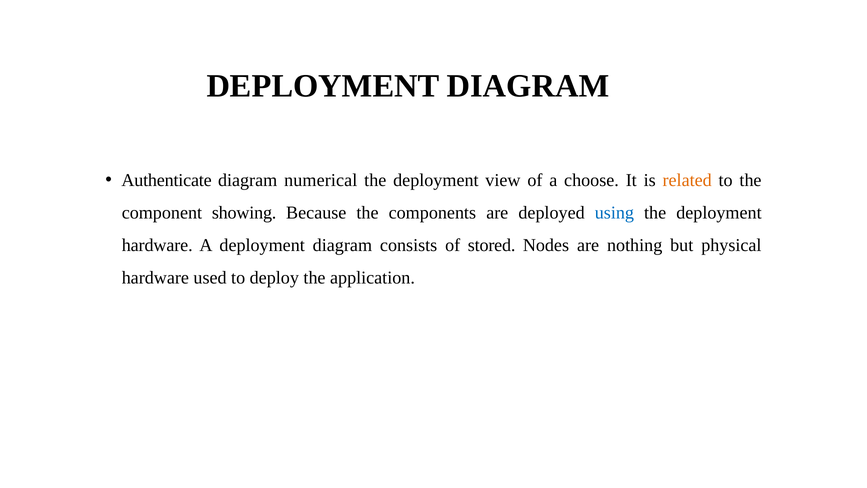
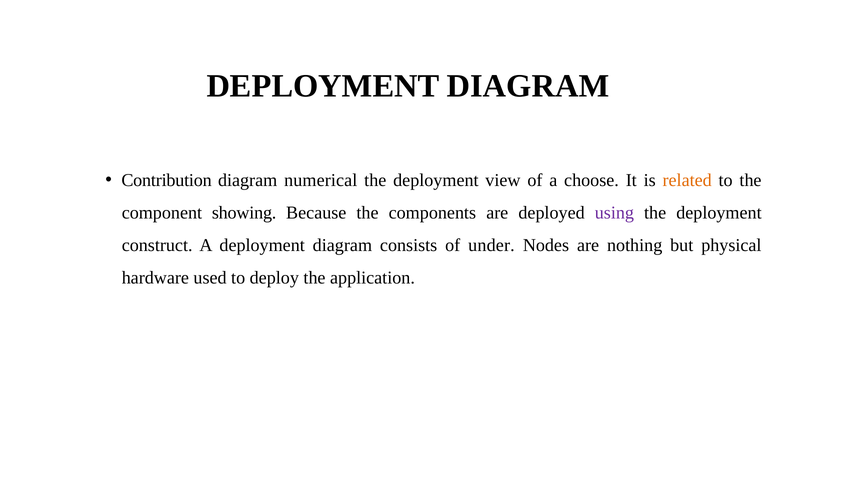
Authenticate: Authenticate -> Contribution
using colour: blue -> purple
hardware at (157, 245): hardware -> construct
stored: stored -> under
